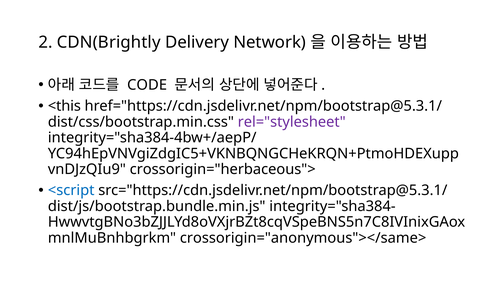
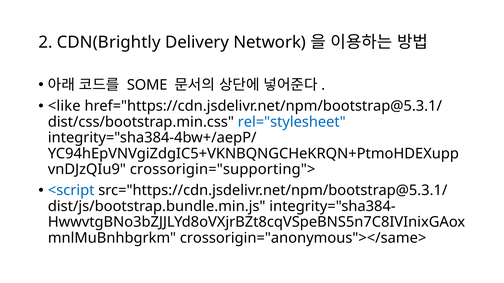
CODE: CODE -> SOME
<this: <this -> <like
rel="stylesheet colour: purple -> blue
crossorigin="herbaceous">: crossorigin="herbaceous"> -> crossorigin="supporting">
